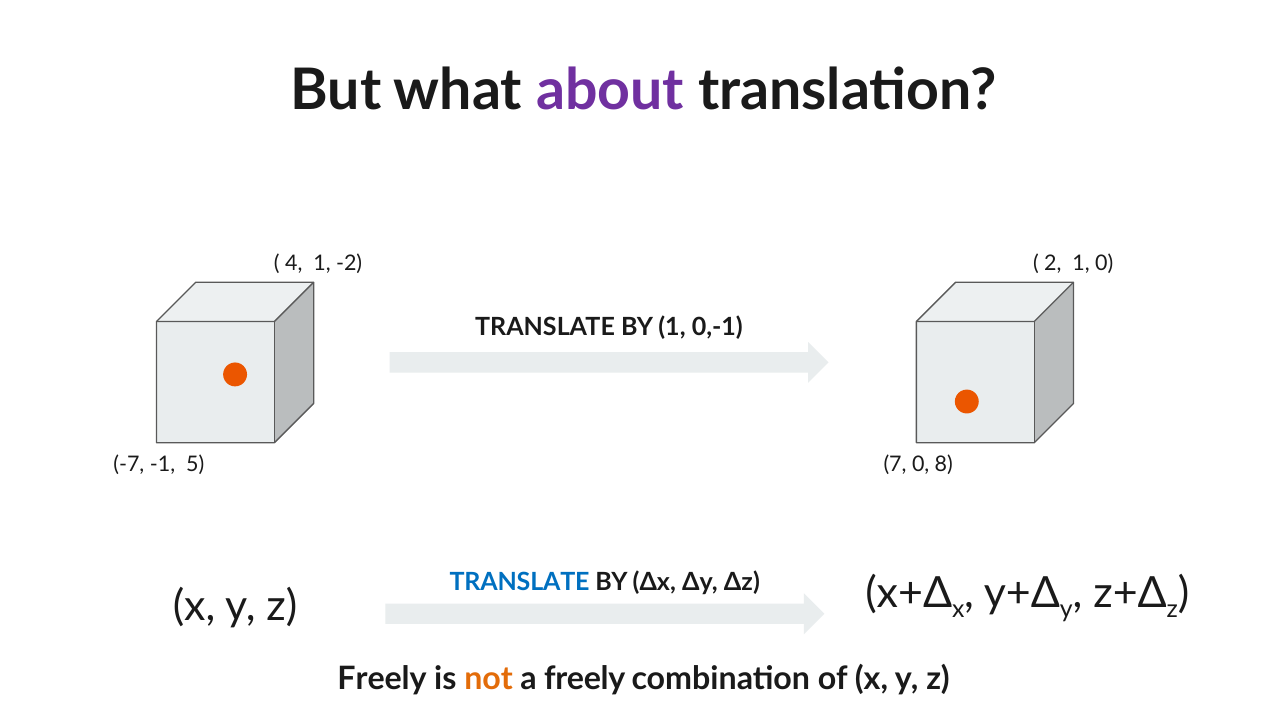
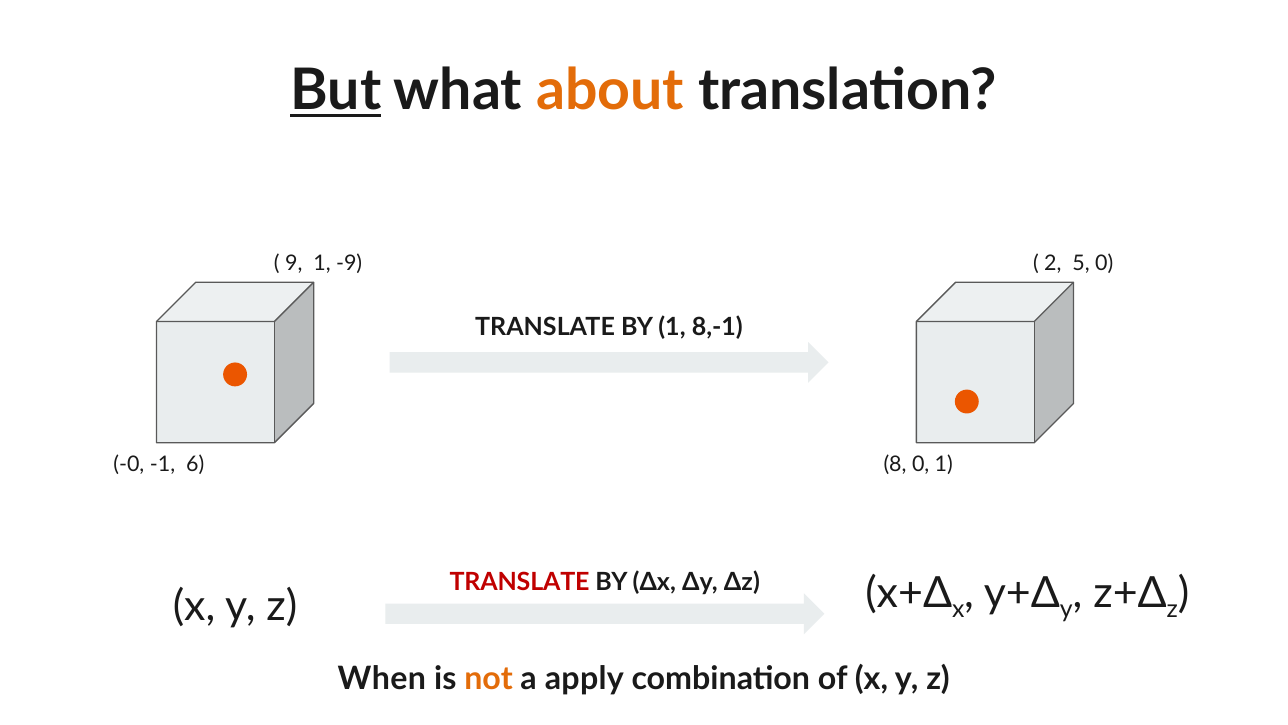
But underline: none -> present
about colour: purple -> orange
4: 4 -> 9
-2: -2 -> -9
2 1: 1 -> 5
0,-1: 0,-1 -> 8,-1
-7: -7 -> -0
5: 5 -> 6
7: 7 -> 8
0 8: 8 -> 1
TRANSLATE at (520, 582) colour: blue -> red
Freely at (382, 679): Freely -> When
a freely: freely -> apply
